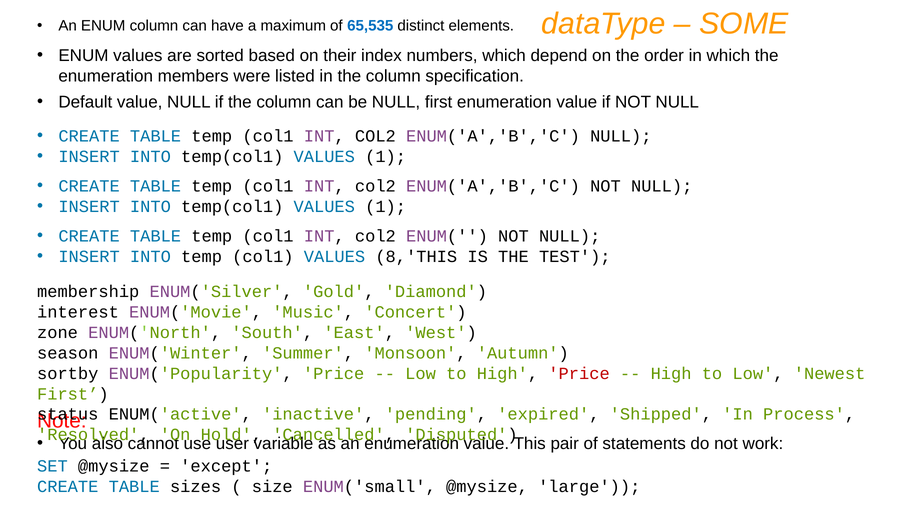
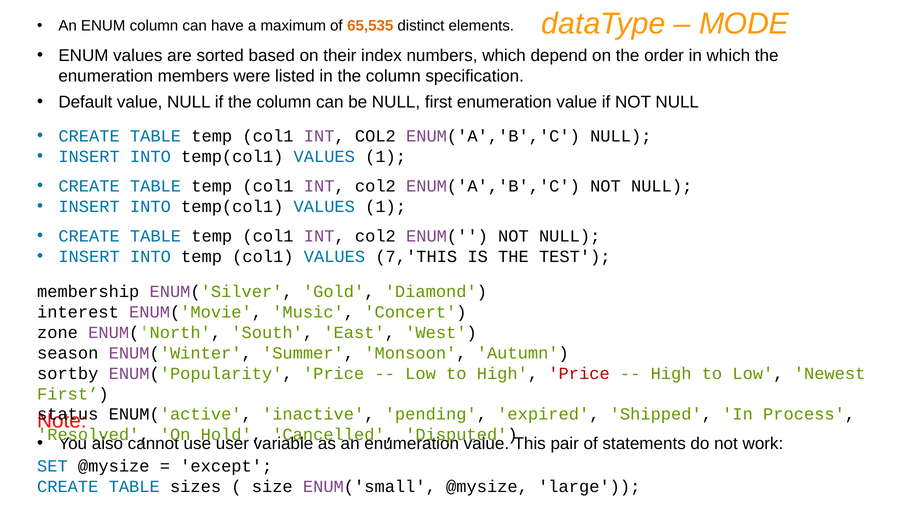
SOME: SOME -> MODE
65,535 colour: blue -> orange
8,'THIS: 8,'THIS -> 7,'THIS
